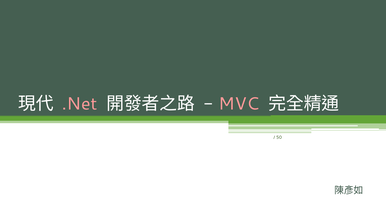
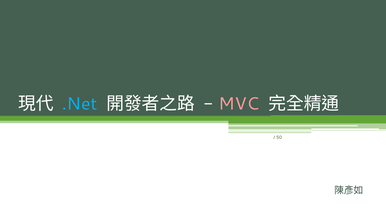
.Net colour: pink -> light blue
